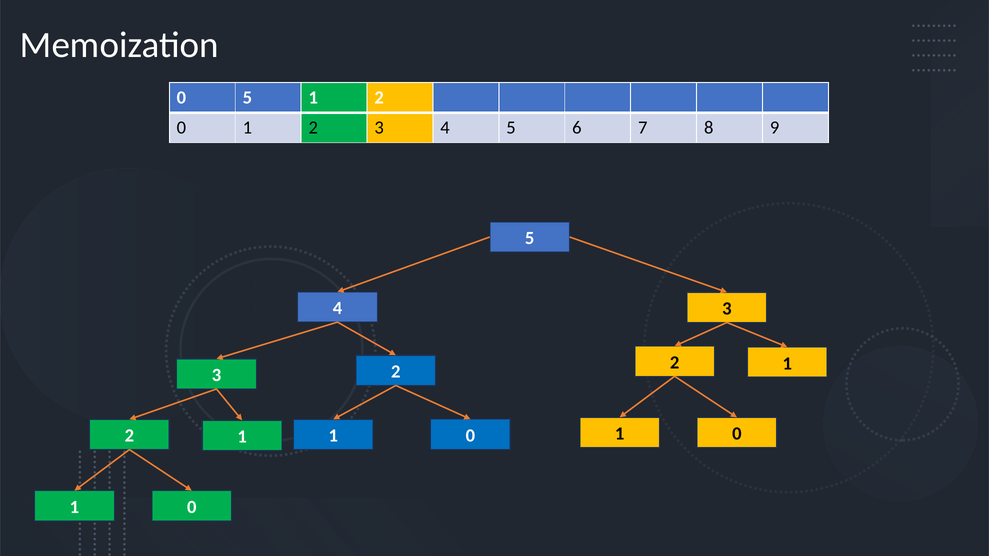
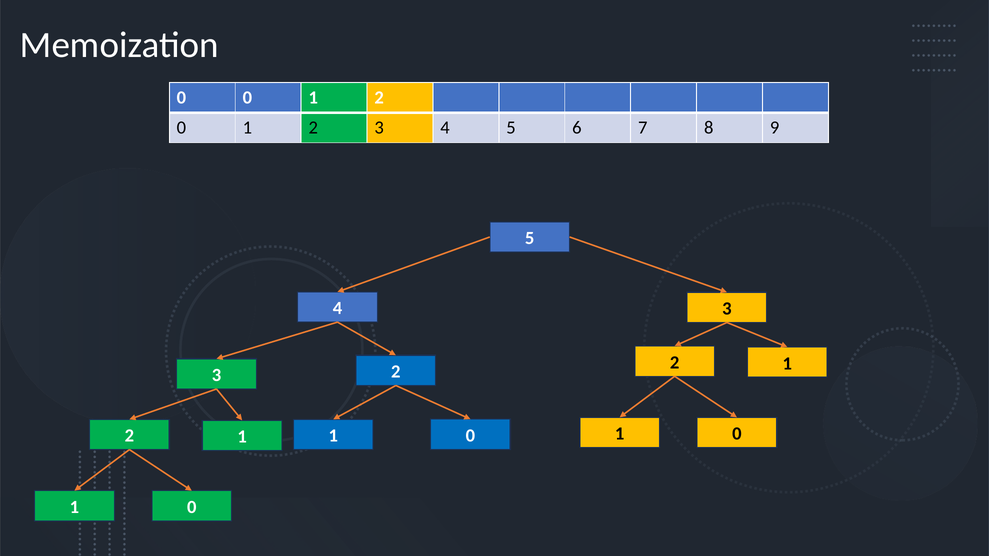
0 5: 5 -> 0
